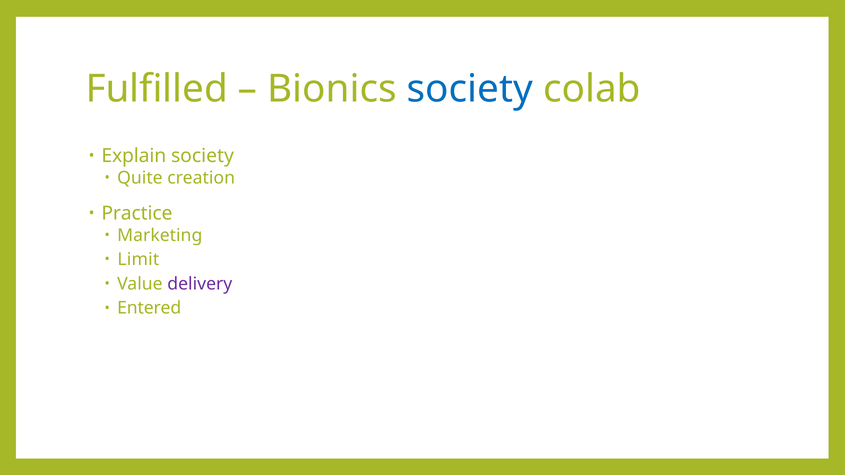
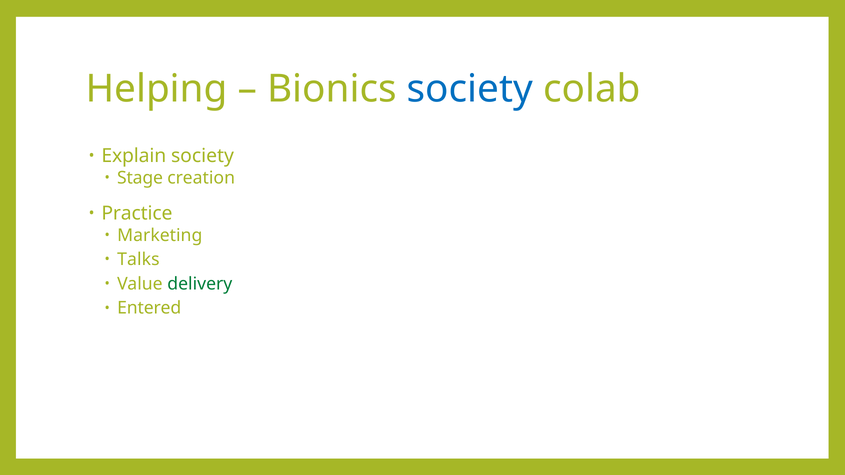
Fulfilled: Fulfilled -> Helping
Quite: Quite -> Stage
Limit: Limit -> Talks
delivery colour: purple -> green
